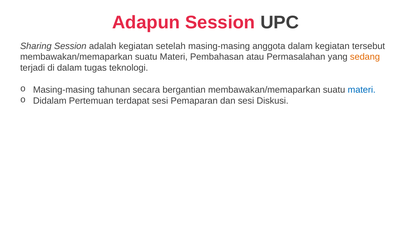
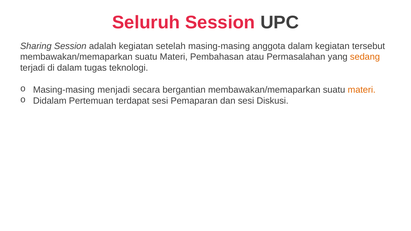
Adapun: Adapun -> Seluruh
tahunan: tahunan -> menjadi
materi at (362, 90) colour: blue -> orange
